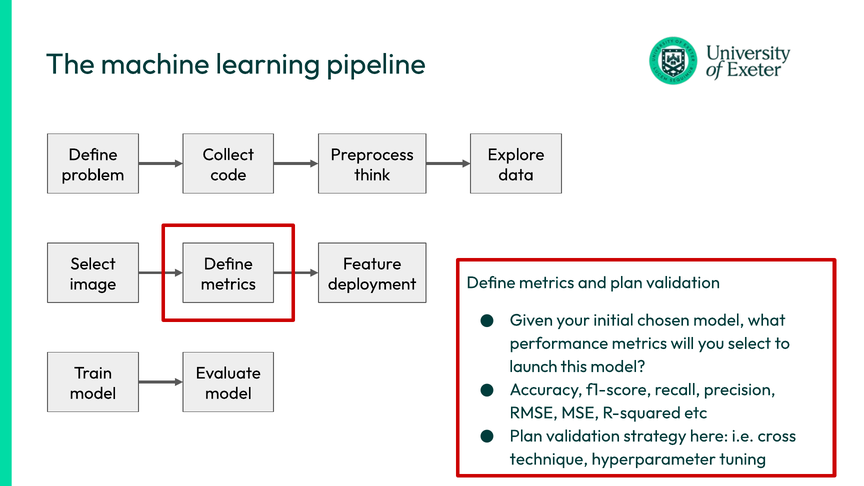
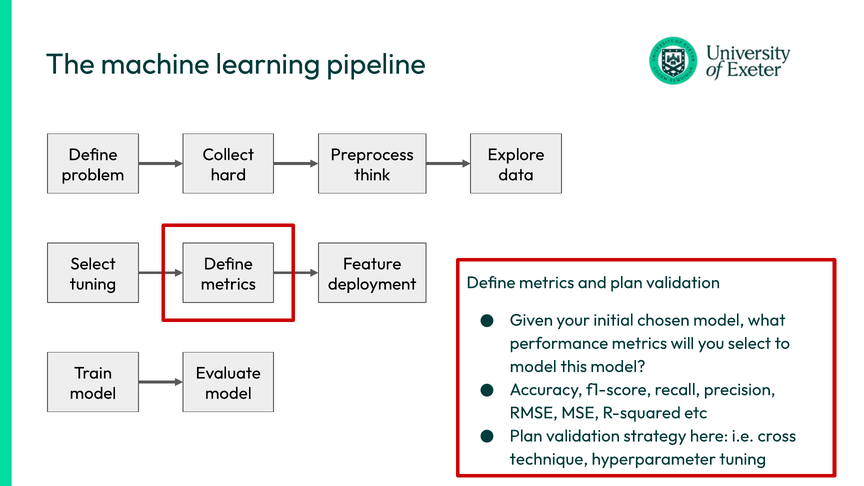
code: code -> hard
image at (93, 284): image -> tuning
launch at (533, 366): launch -> model
